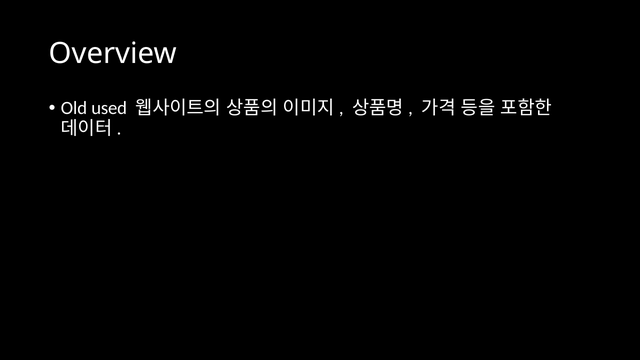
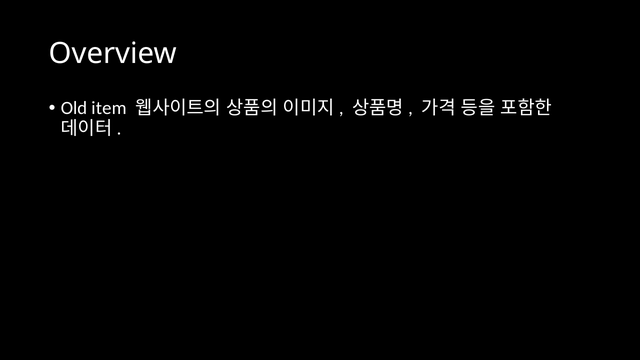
used: used -> item
